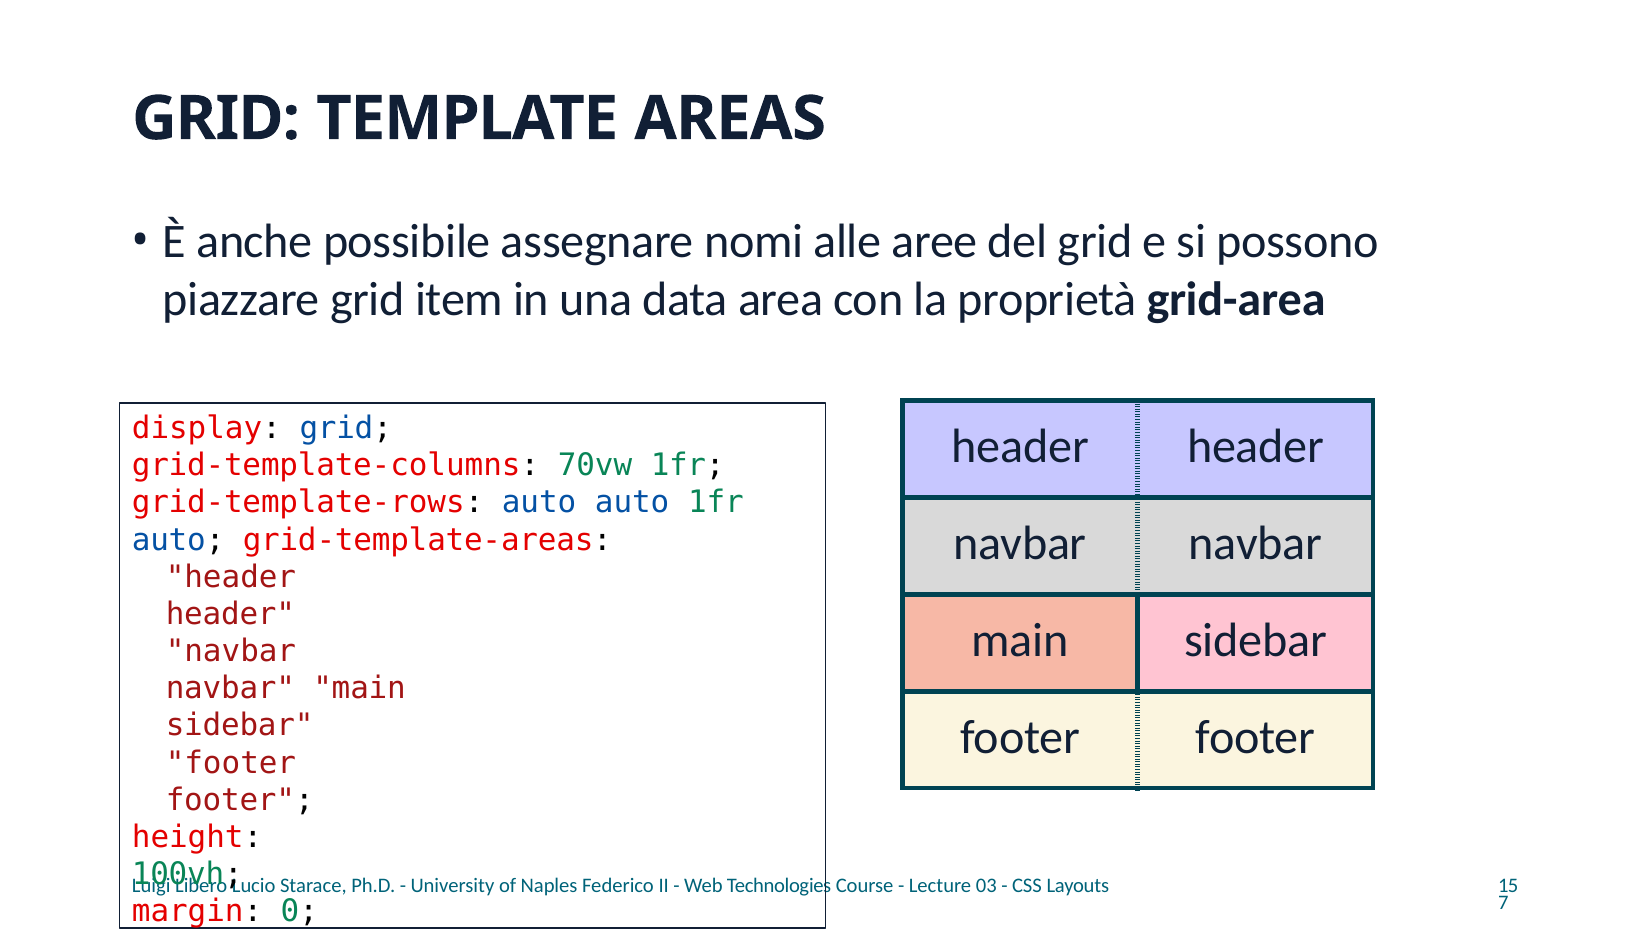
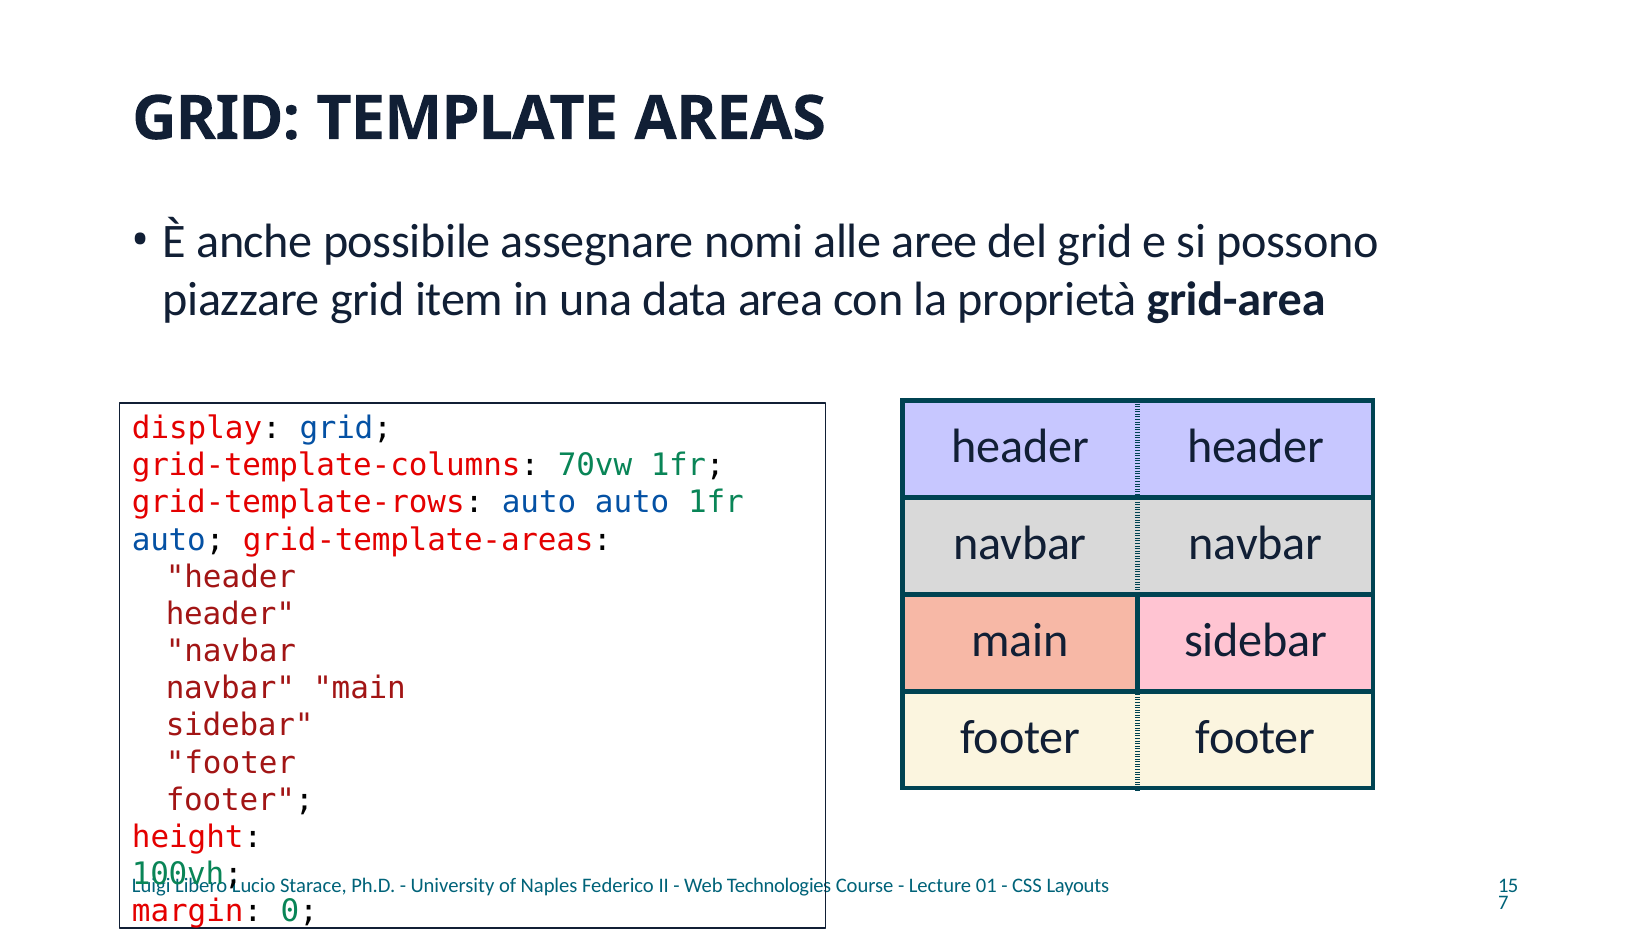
03: 03 -> 01
